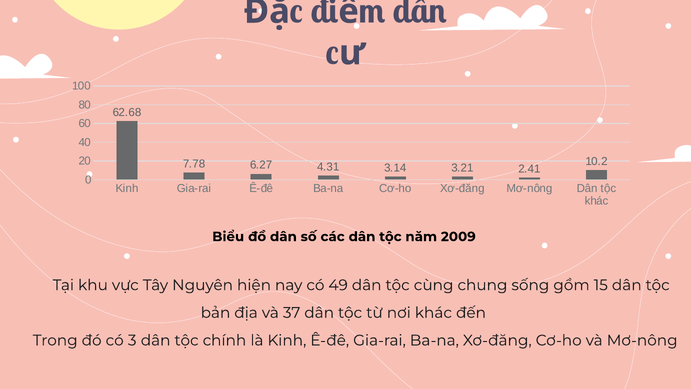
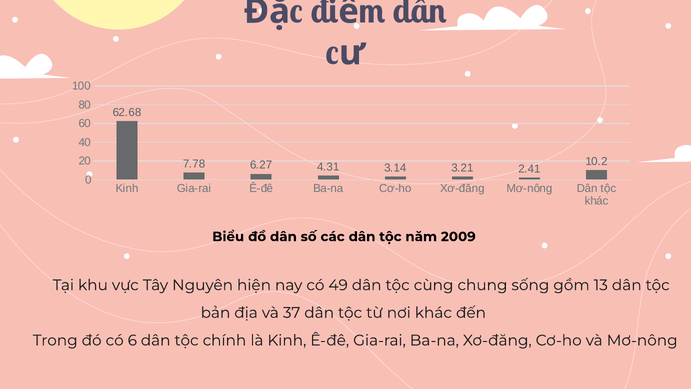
15: 15 -> 13
3: 3 -> 6
